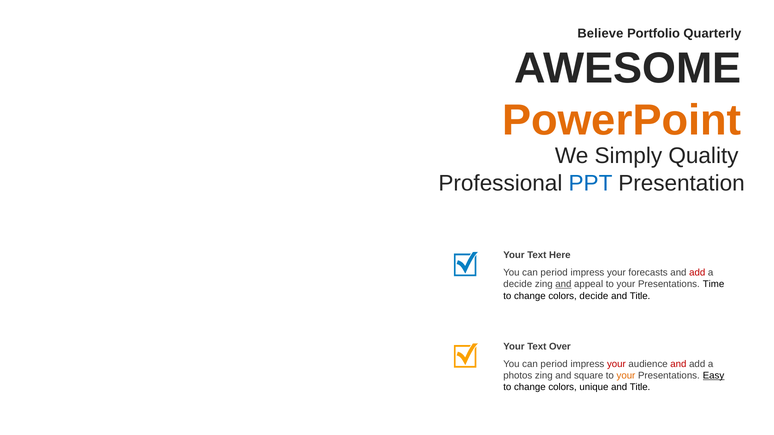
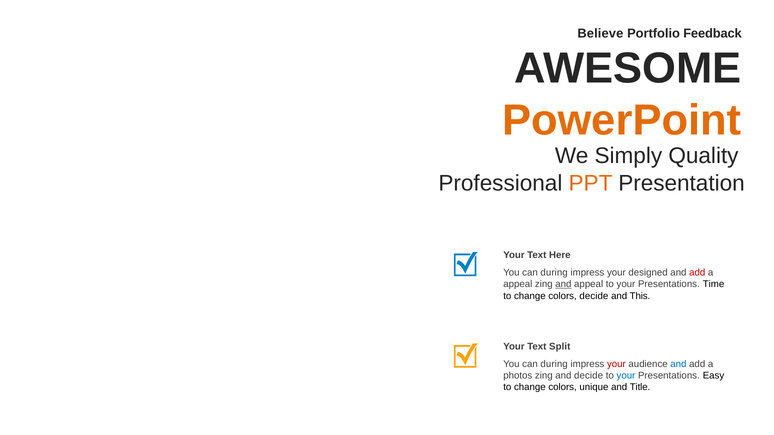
Quarterly: Quarterly -> Feedback
PPT colour: blue -> orange
period at (554, 273): period -> during
forecasts: forecasts -> designed
decide at (518, 284): decide -> appeal
Title at (640, 296): Title -> This
Over: Over -> Split
period at (554, 364): period -> during
and at (678, 364) colour: red -> blue
and square: square -> decide
your at (626, 376) colour: orange -> blue
Easy underline: present -> none
